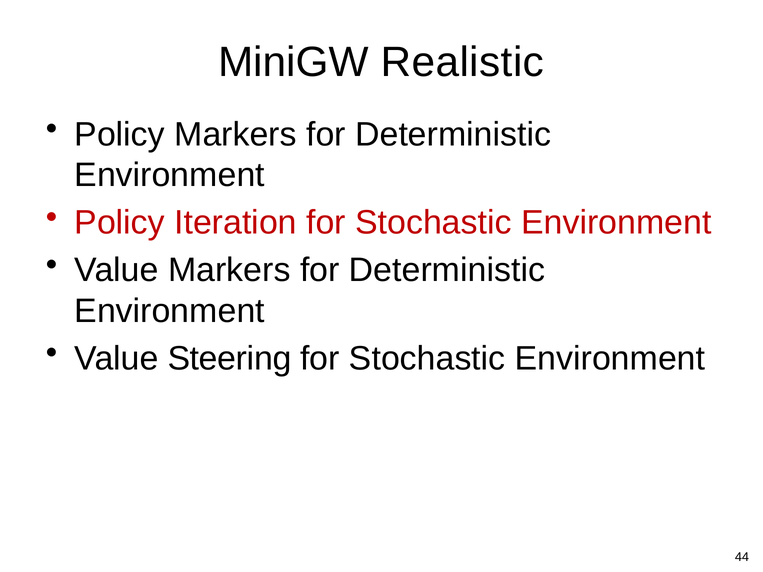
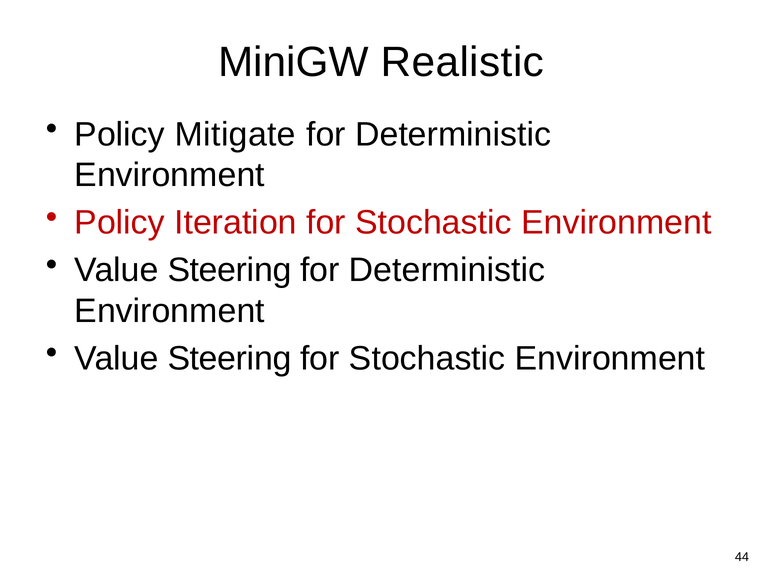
Policy Markers: Markers -> Mitigate
Markers at (229, 270): Markers -> Steering
